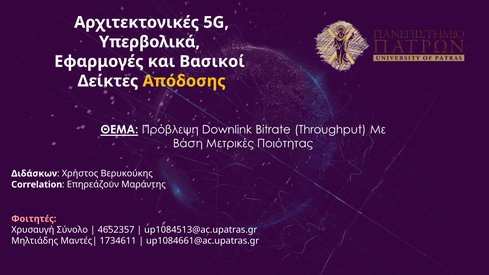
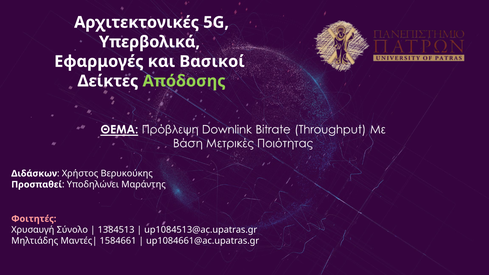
Απόδοσης colour: yellow -> light green
Correlation: Correlation -> Προσπαθεί
Επηρεάζουν: Επηρεάζουν -> Υποδηλώνει
4652357: 4652357 -> 1384513
1734611: 1734611 -> 1584661
